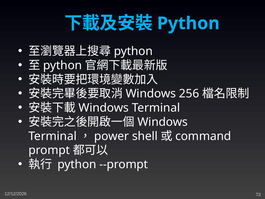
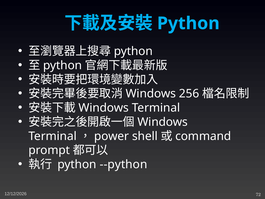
--prompt: --prompt -> --python
